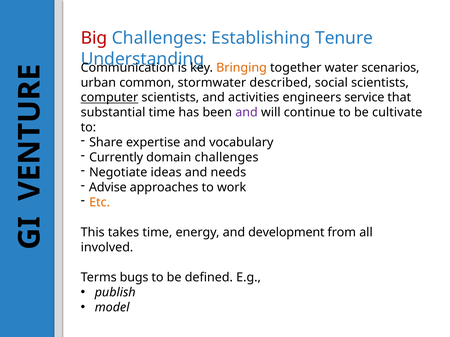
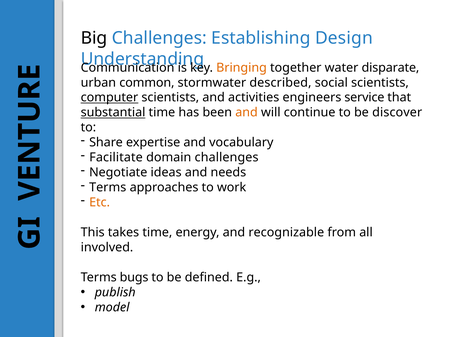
Big colour: red -> black
Tenure: Tenure -> Design
scenarios: scenarios -> disparate
substantial underline: none -> present
and at (247, 113) colour: purple -> orange
cultivate: cultivate -> discover
Currently: Currently -> Facilitate
Advise at (108, 188): Advise -> Terms
development: development -> recognizable
